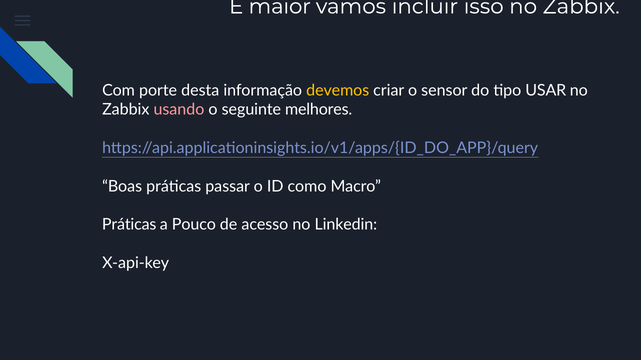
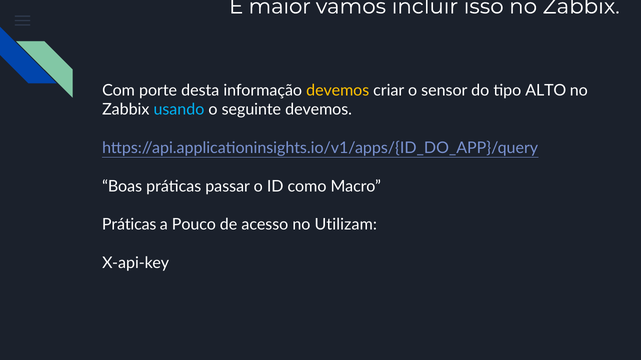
USAR: USAR -> ALTO
usando colour: pink -> light blue
seguinte melhores: melhores -> devemos
Linkedin: Linkedin -> Utilizam
